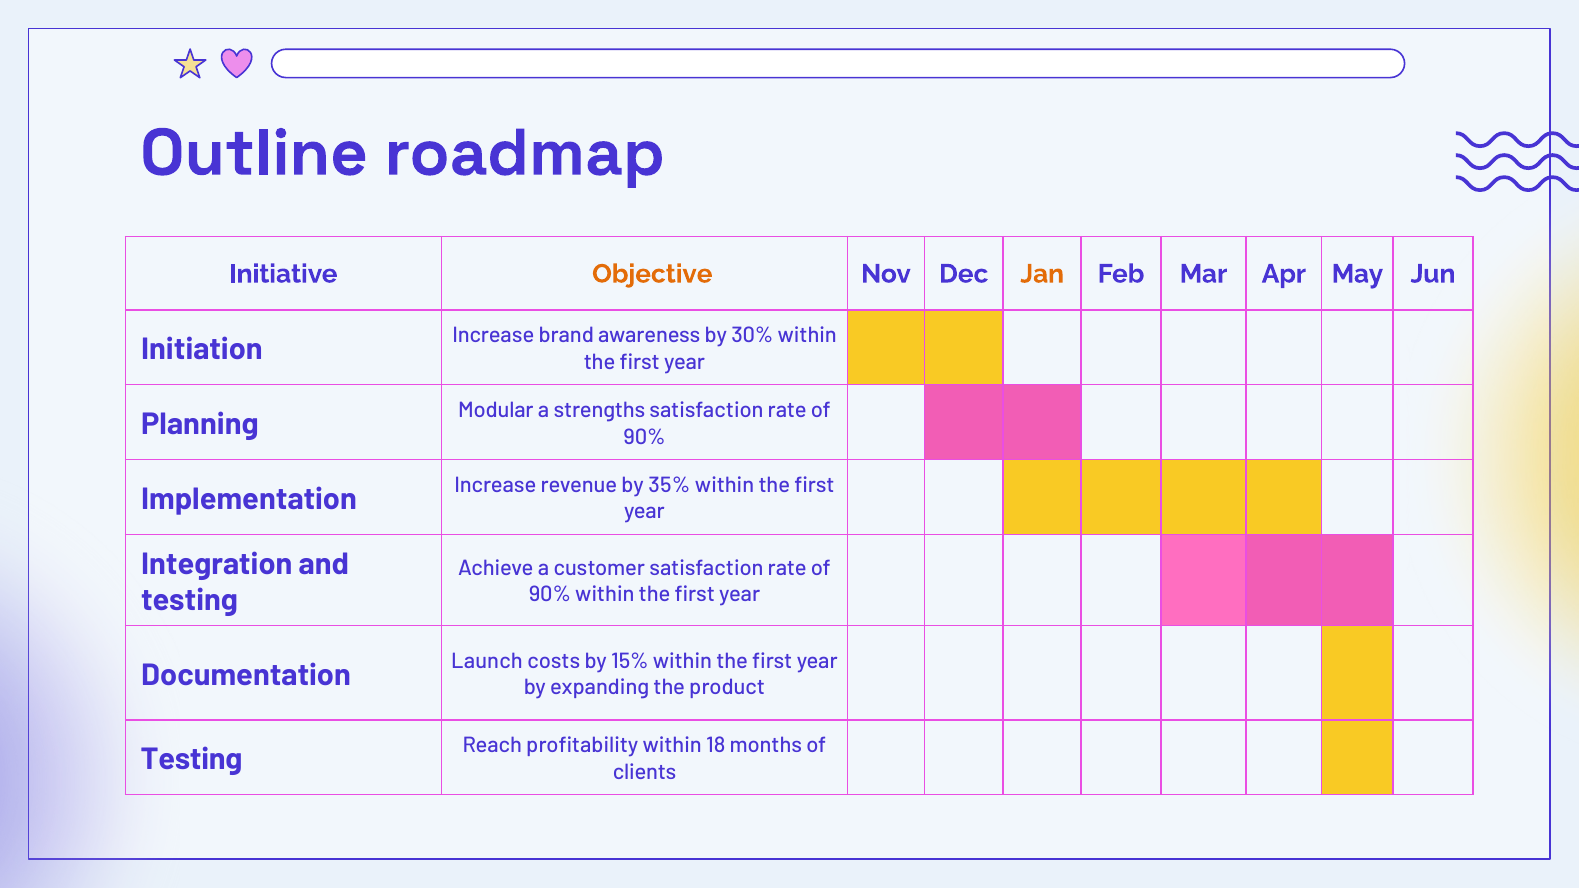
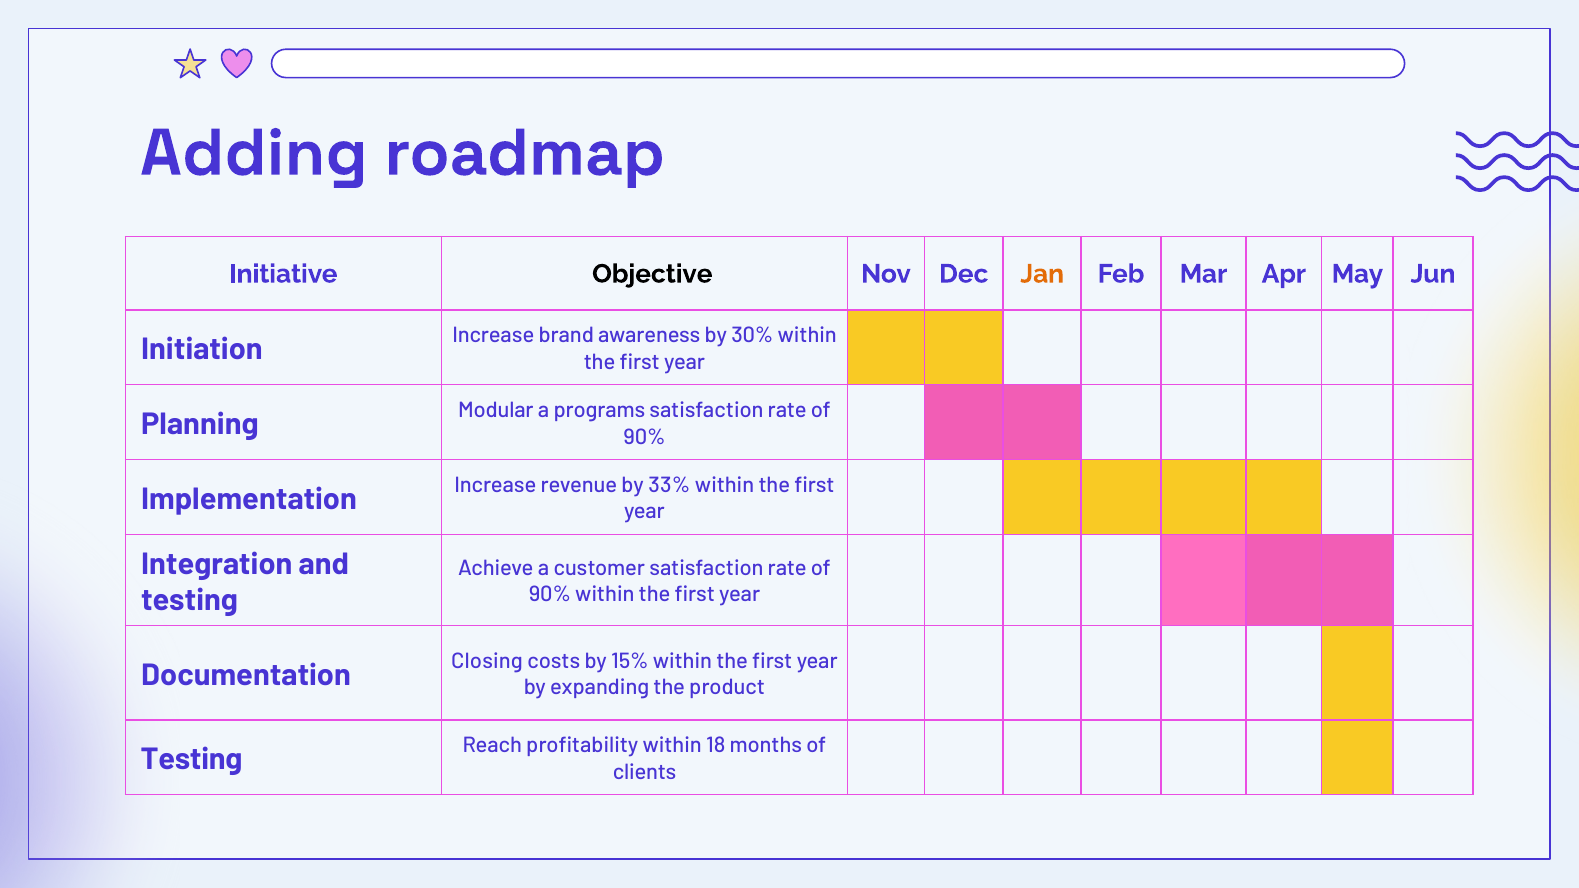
Outline: Outline -> Adding
Objective colour: orange -> black
strengths: strengths -> programs
35%: 35% -> 33%
Launch: Launch -> Closing
